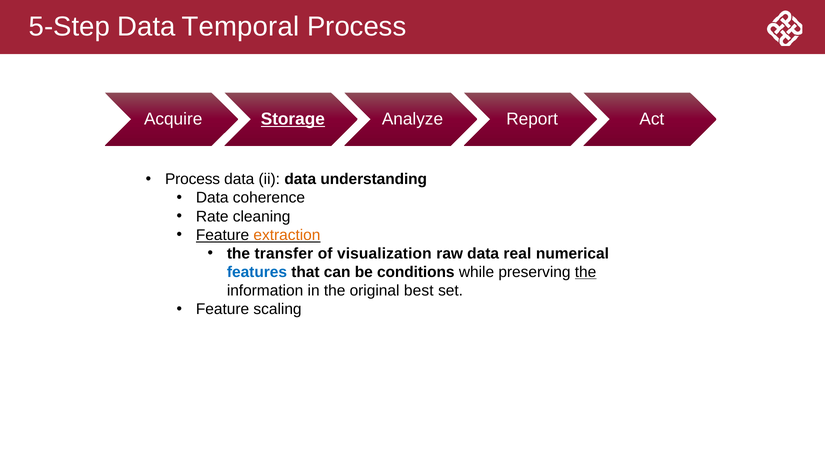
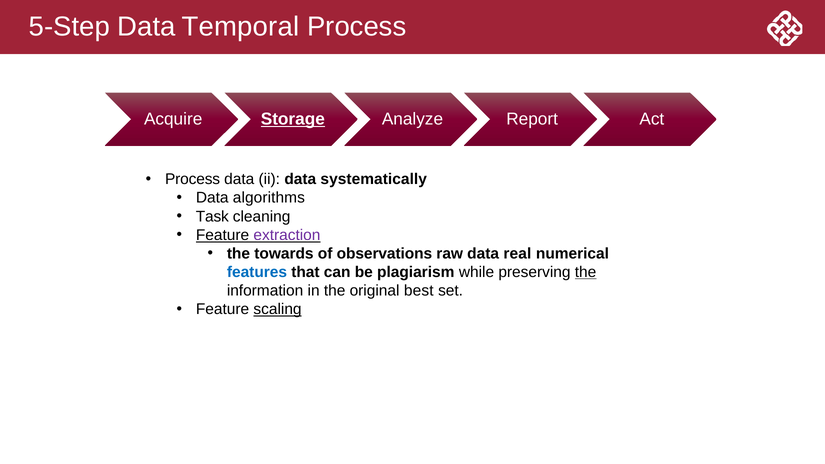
understanding: understanding -> systematically
coherence: coherence -> algorithms
Rate: Rate -> Task
extraction colour: orange -> purple
transfer: transfer -> towards
visualization: visualization -> observations
conditions: conditions -> plagiarism
scaling underline: none -> present
